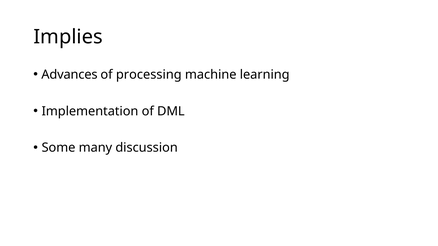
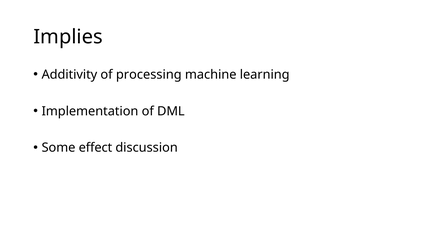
Advances: Advances -> Additivity
many: many -> effect
